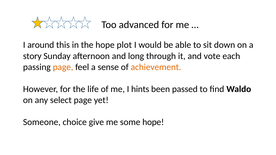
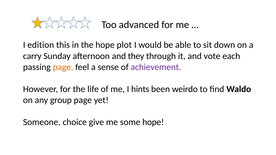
around: around -> edition
story: story -> carry
long: long -> they
achievement colour: orange -> purple
passed: passed -> weirdo
select: select -> group
